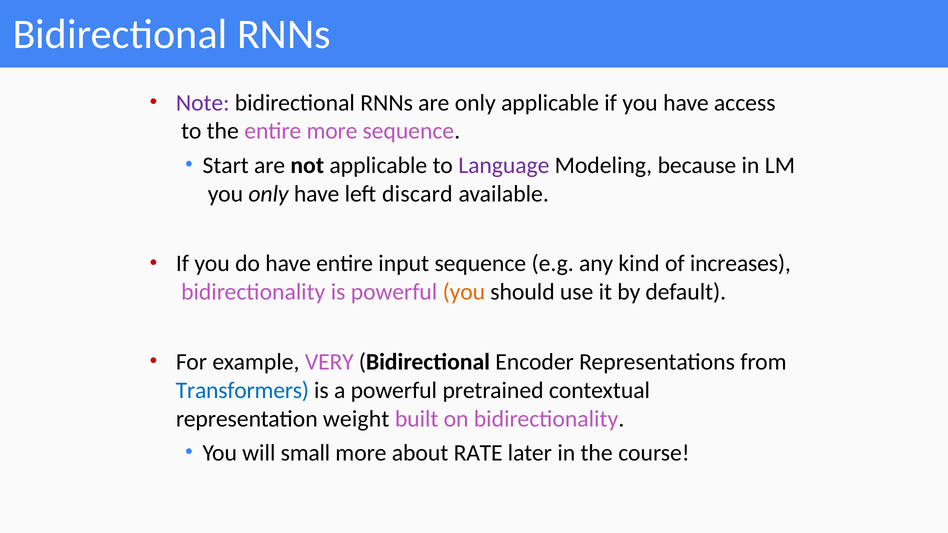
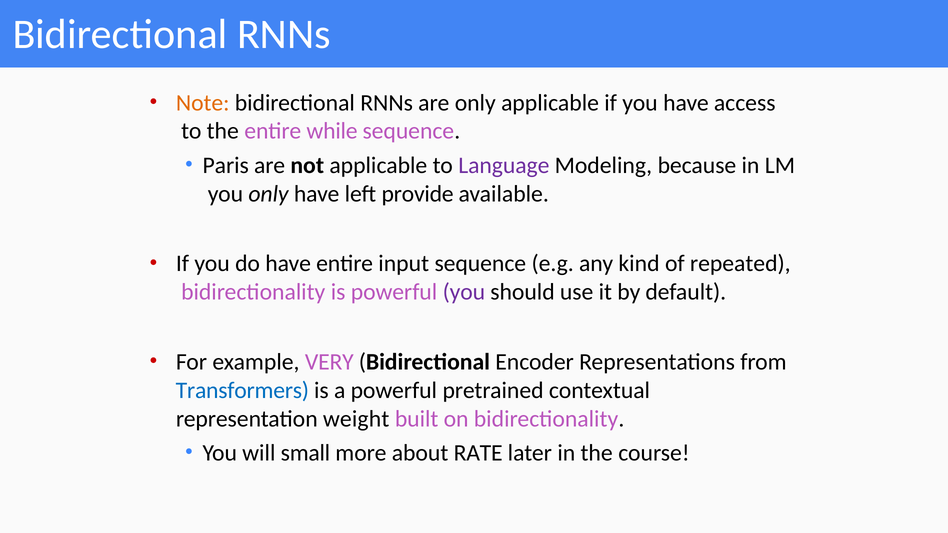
Note colour: purple -> orange
entire more: more -> while
Start: Start -> Paris
discard: discard -> provide
increases: increases -> repeated
you at (464, 292) colour: orange -> purple
